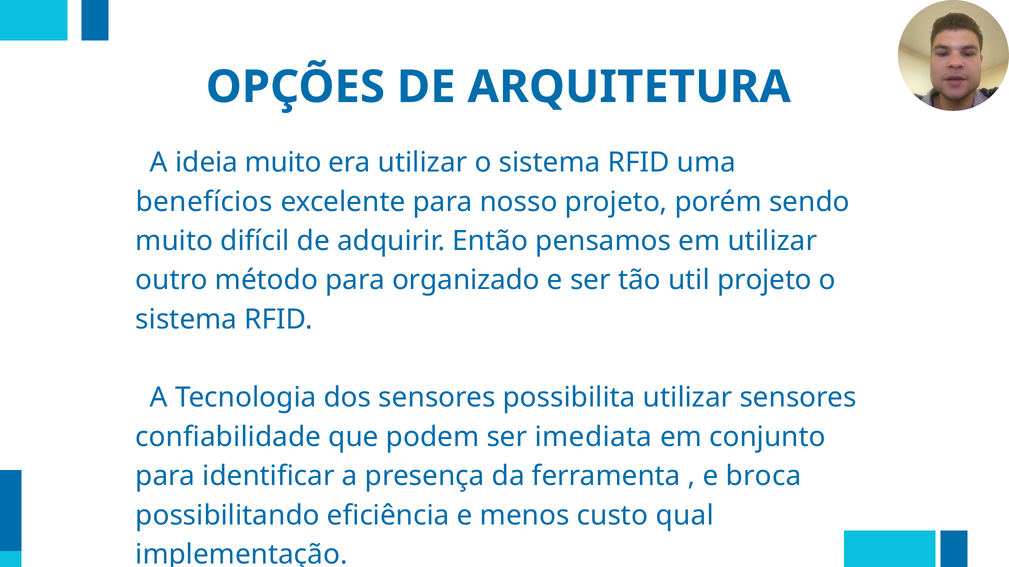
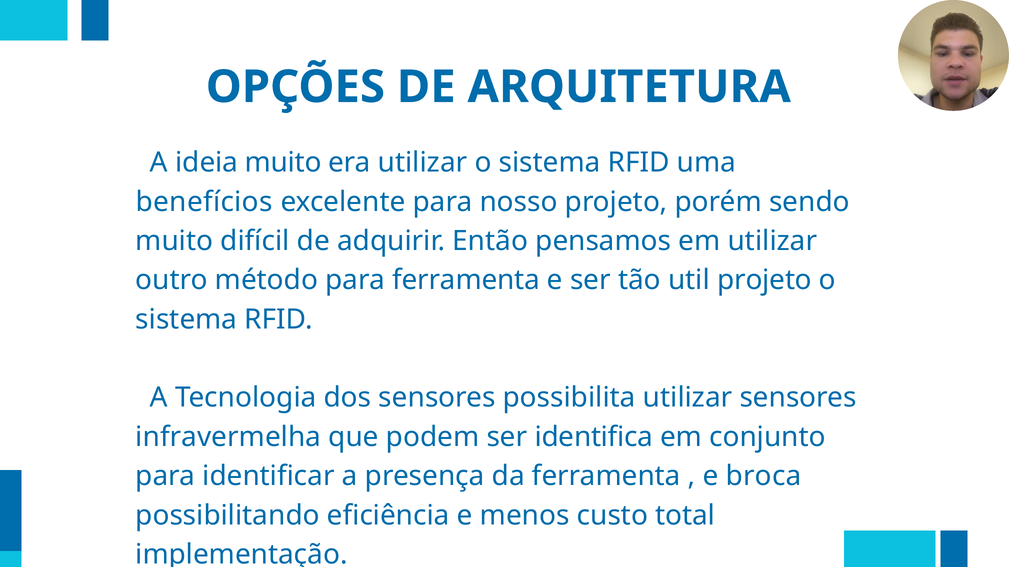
para organizado: organizado -> ferramenta
confiabilidade: confiabilidade -> infravermelha
imediata: imediata -> identifica
qual: qual -> total
